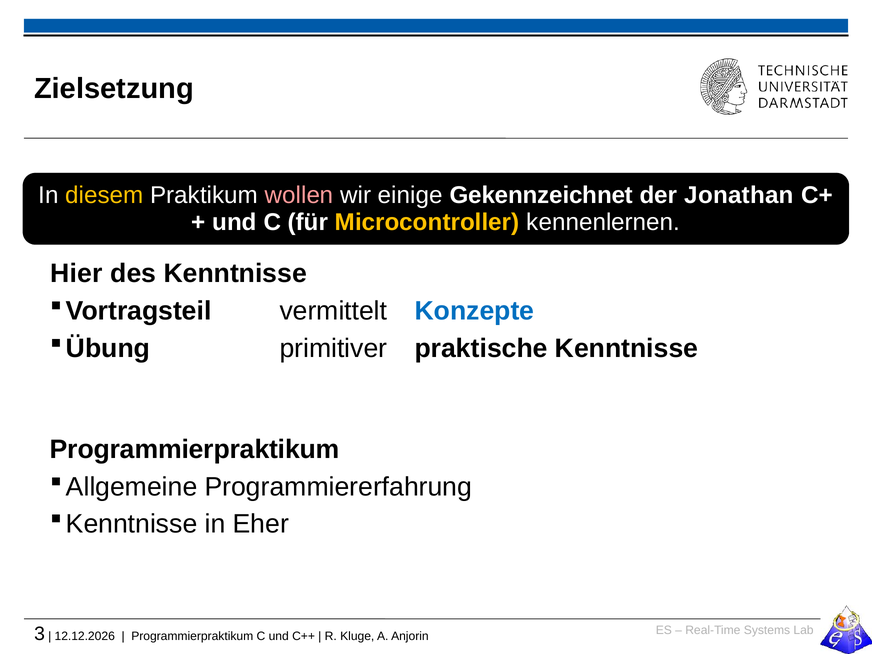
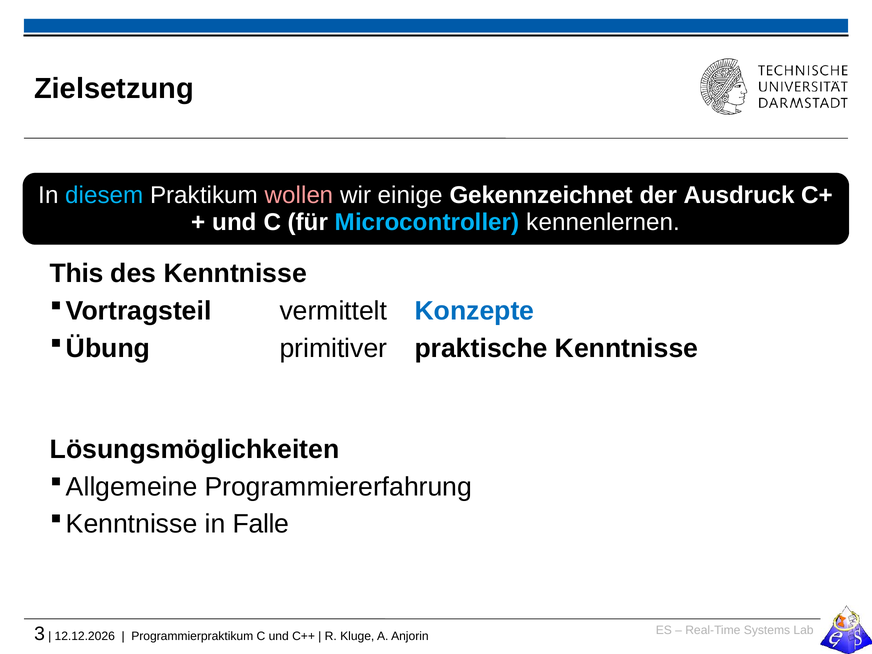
diesem colour: yellow -> light blue
Jonathan: Jonathan -> Ausdruck
Microcontroller colour: yellow -> light blue
Hier: Hier -> This
Programmierpraktikum at (195, 449): Programmierpraktikum -> Lösungsmöglichkeiten
Eher: Eher -> Falle
